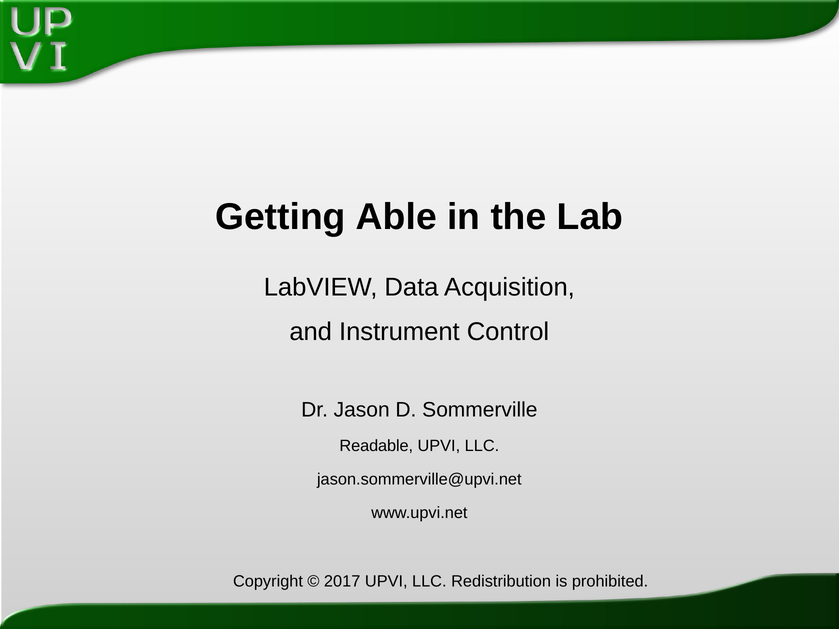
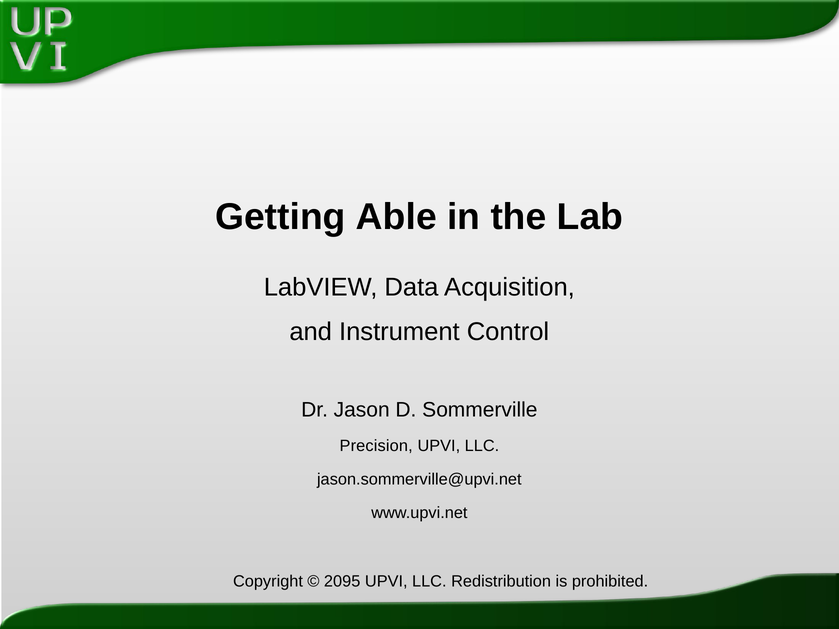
Readable: Readable -> Precision
2017: 2017 -> 2095
